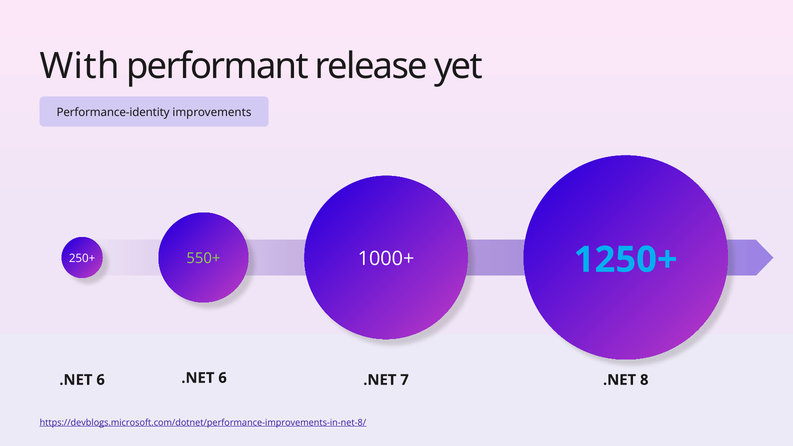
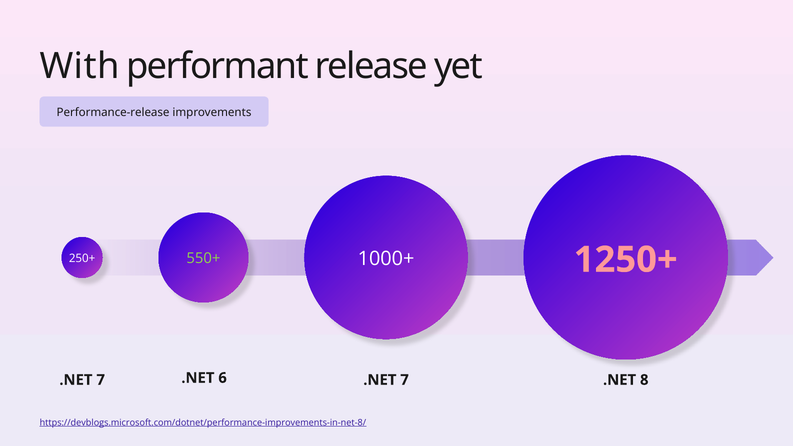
Performance-identity: Performance-identity -> Performance-release
1250+ colour: light blue -> pink
6 at (101, 380): 6 -> 7
